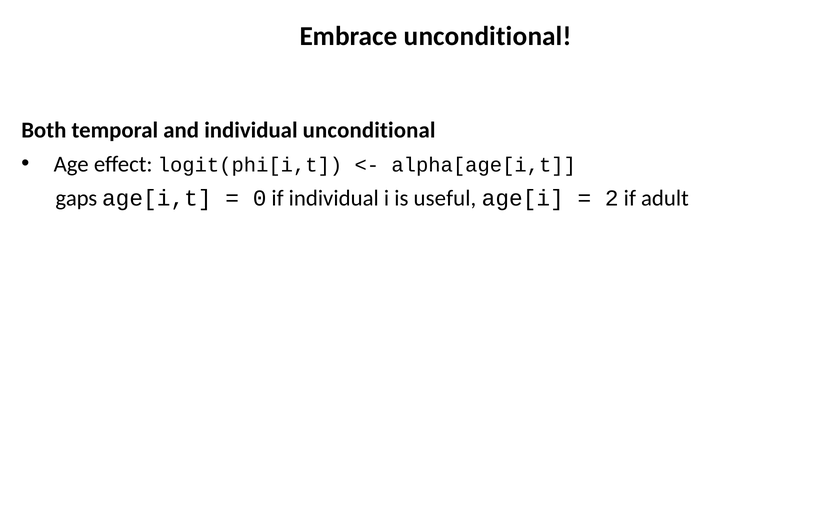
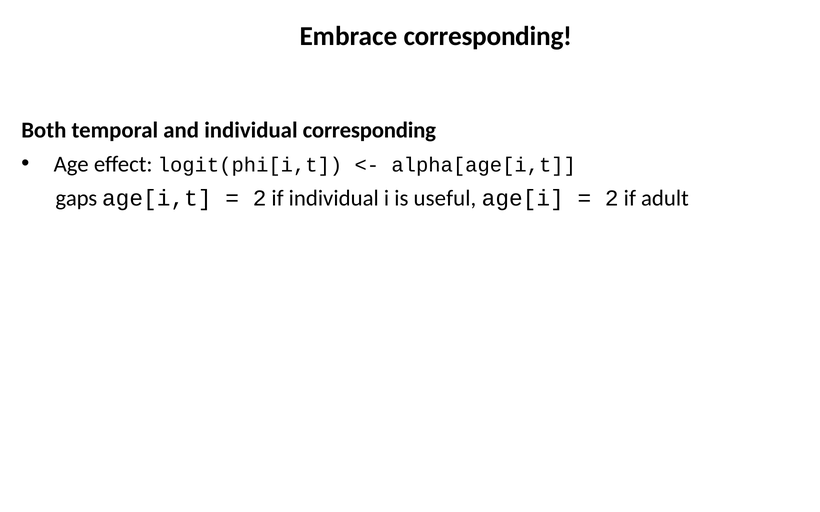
Embrace unconditional: unconditional -> corresponding
individual unconditional: unconditional -> corresponding
0 at (260, 199): 0 -> 2
